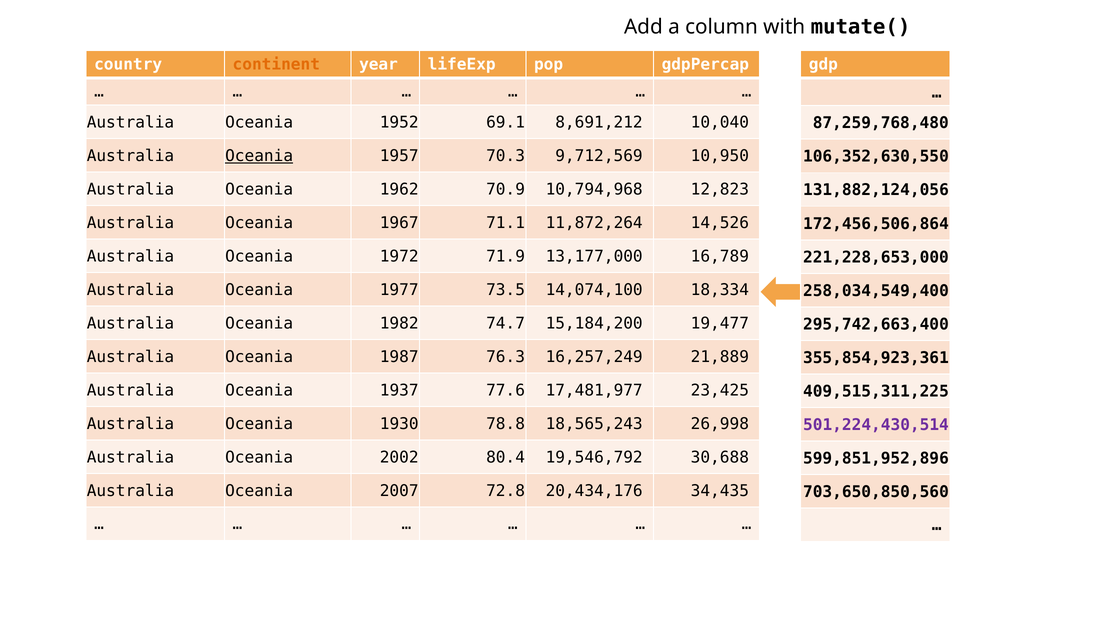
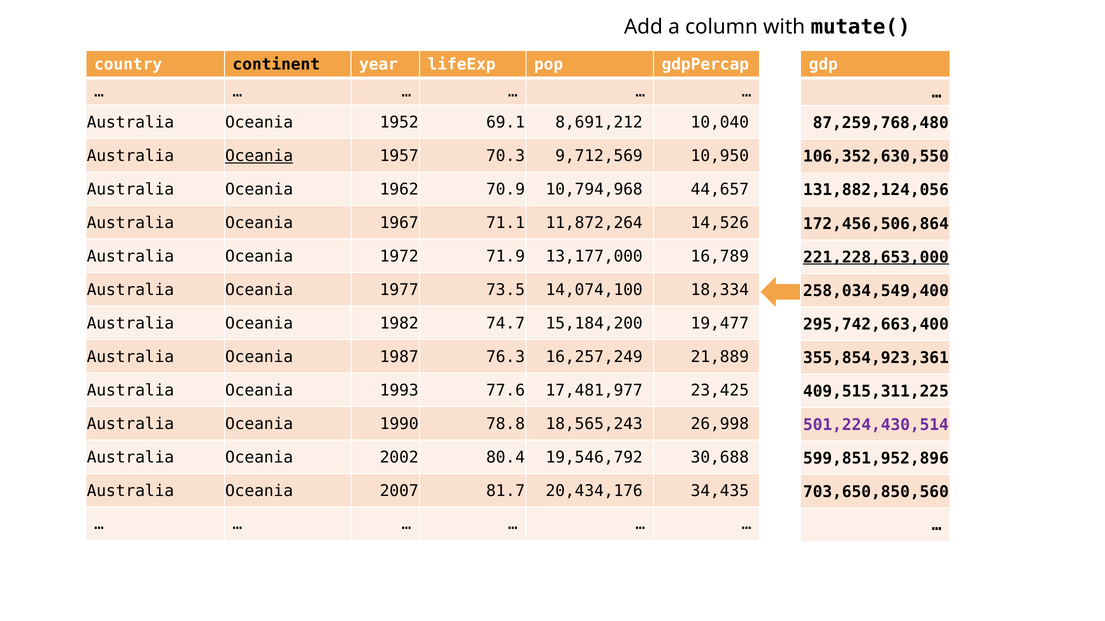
continent colour: orange -> black
12,823: 12,823 -> 44,657
221,228,653,000 underline: none -> present
1937: 1937 -> 1993
1930: 1930 -> 1990
72.8: 72.8 -> 81.7
